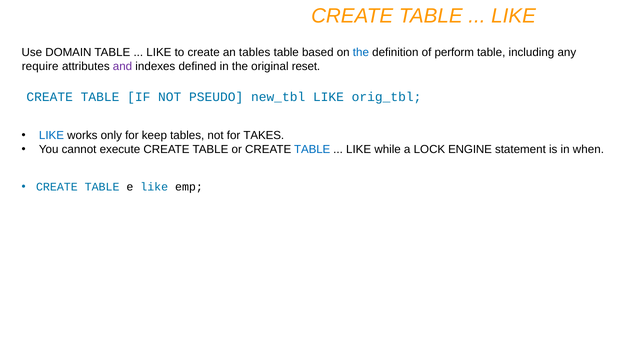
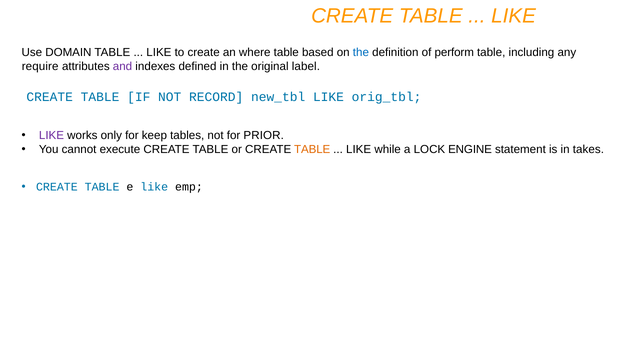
an tables: tables -> where
reset: reset -> label
PSEUDO: PSEUDO -> RECORD
LIKE at (52, 135) colour: blue -> purple
TAKES: TAKES -> PRIOR
TABLE at (312, 149) colour: blue -> orange
when: when -> takes
